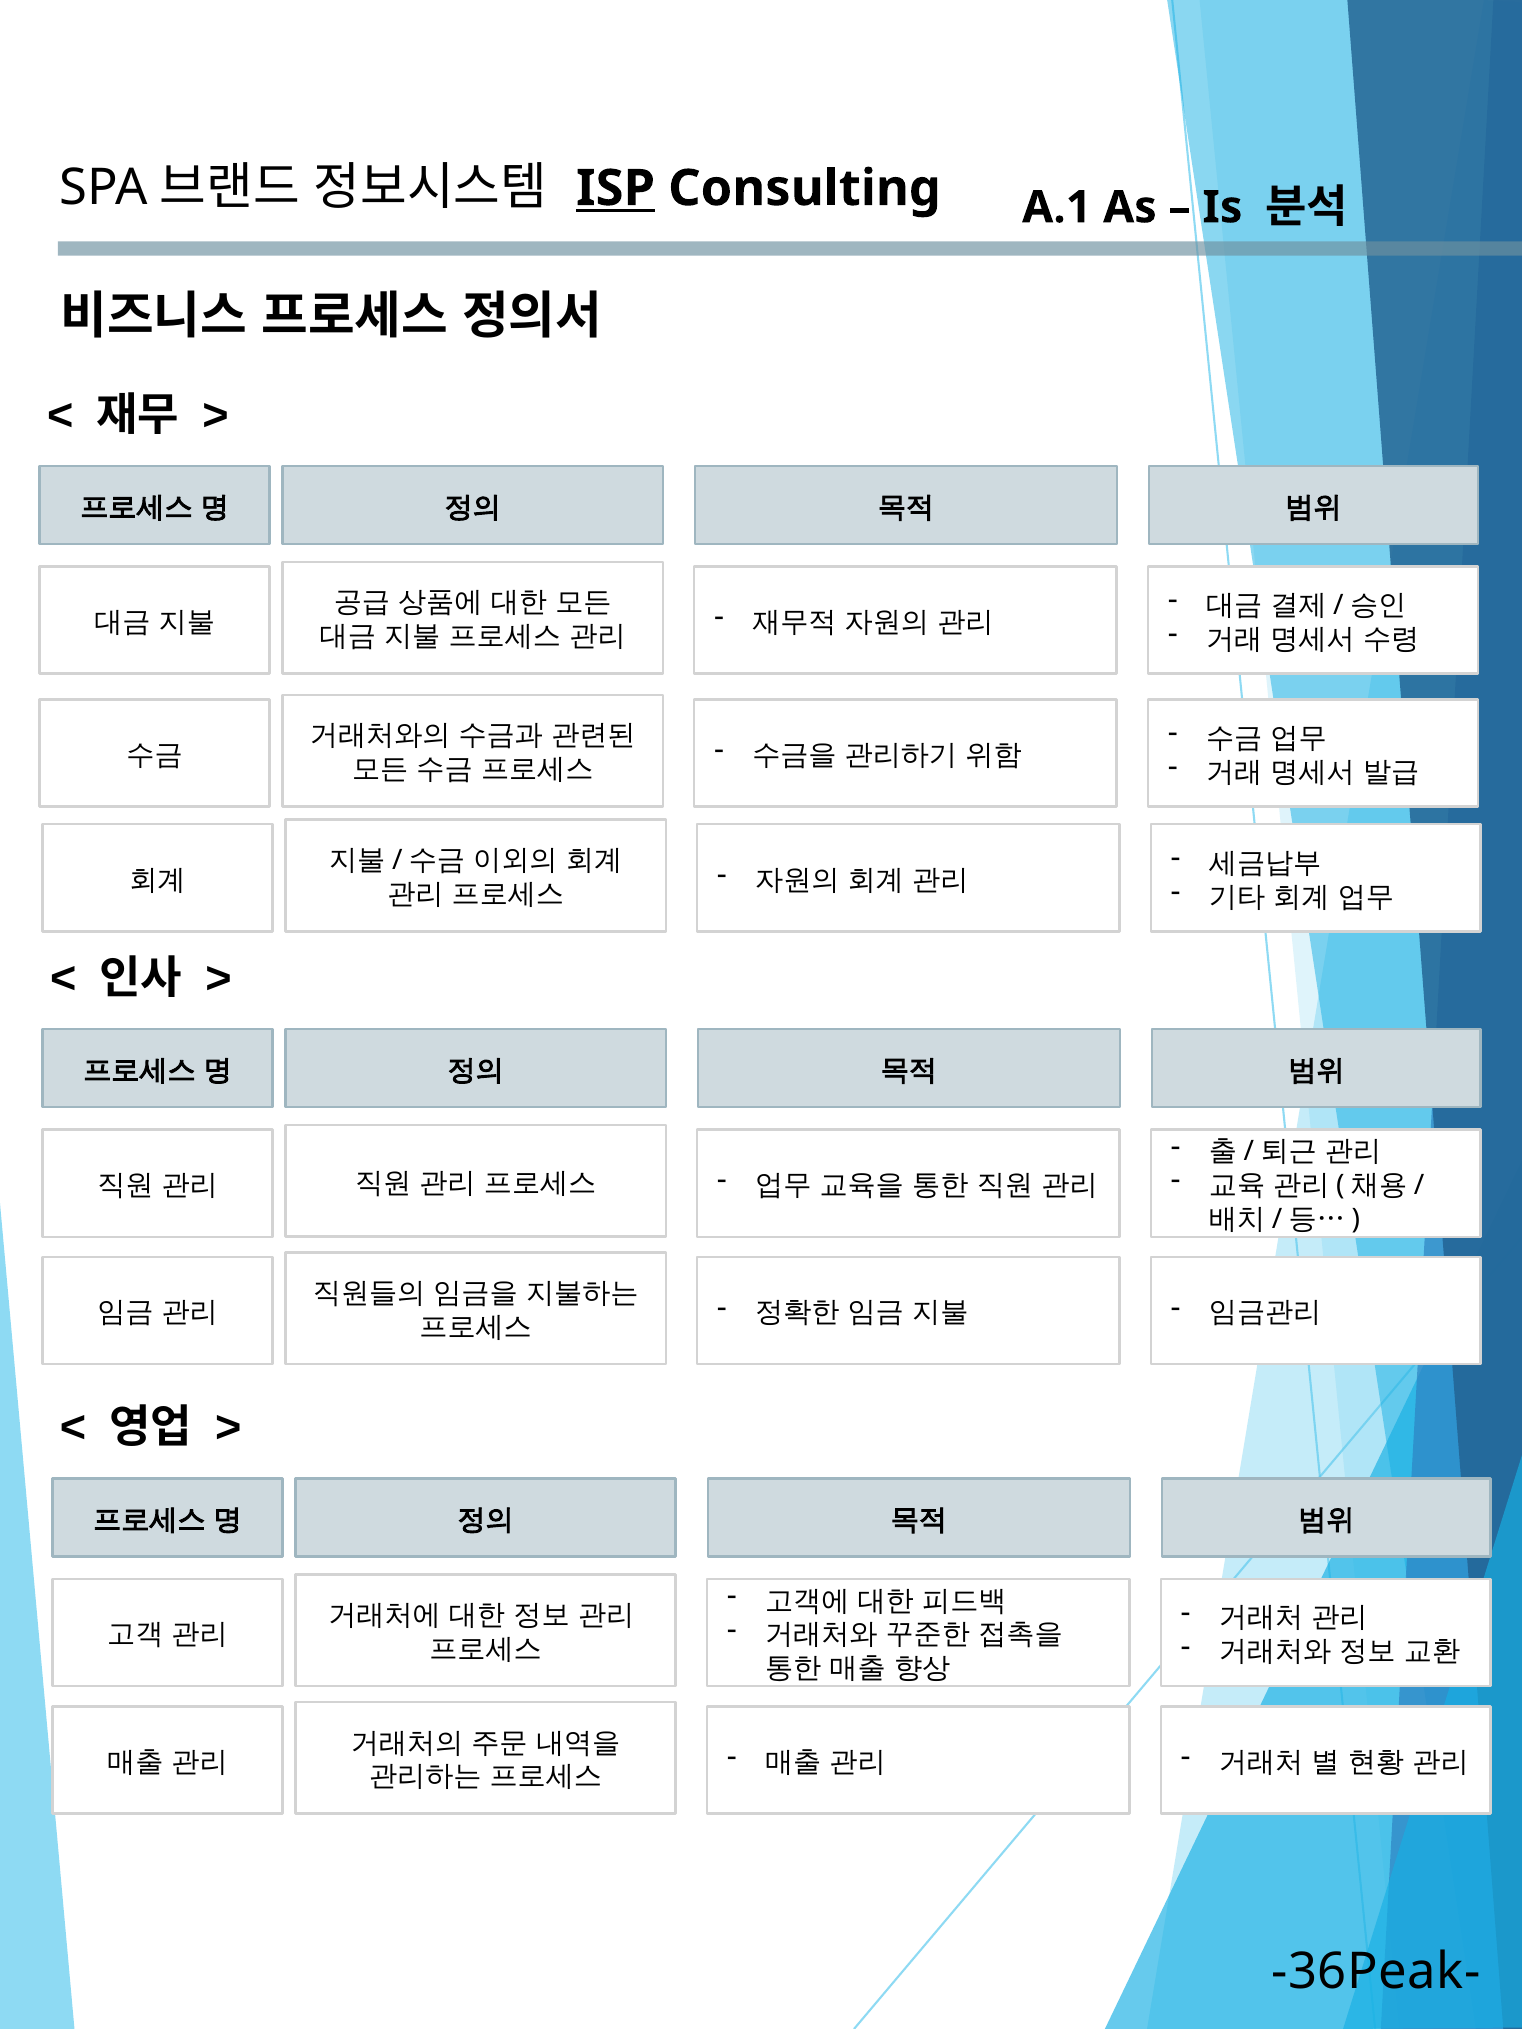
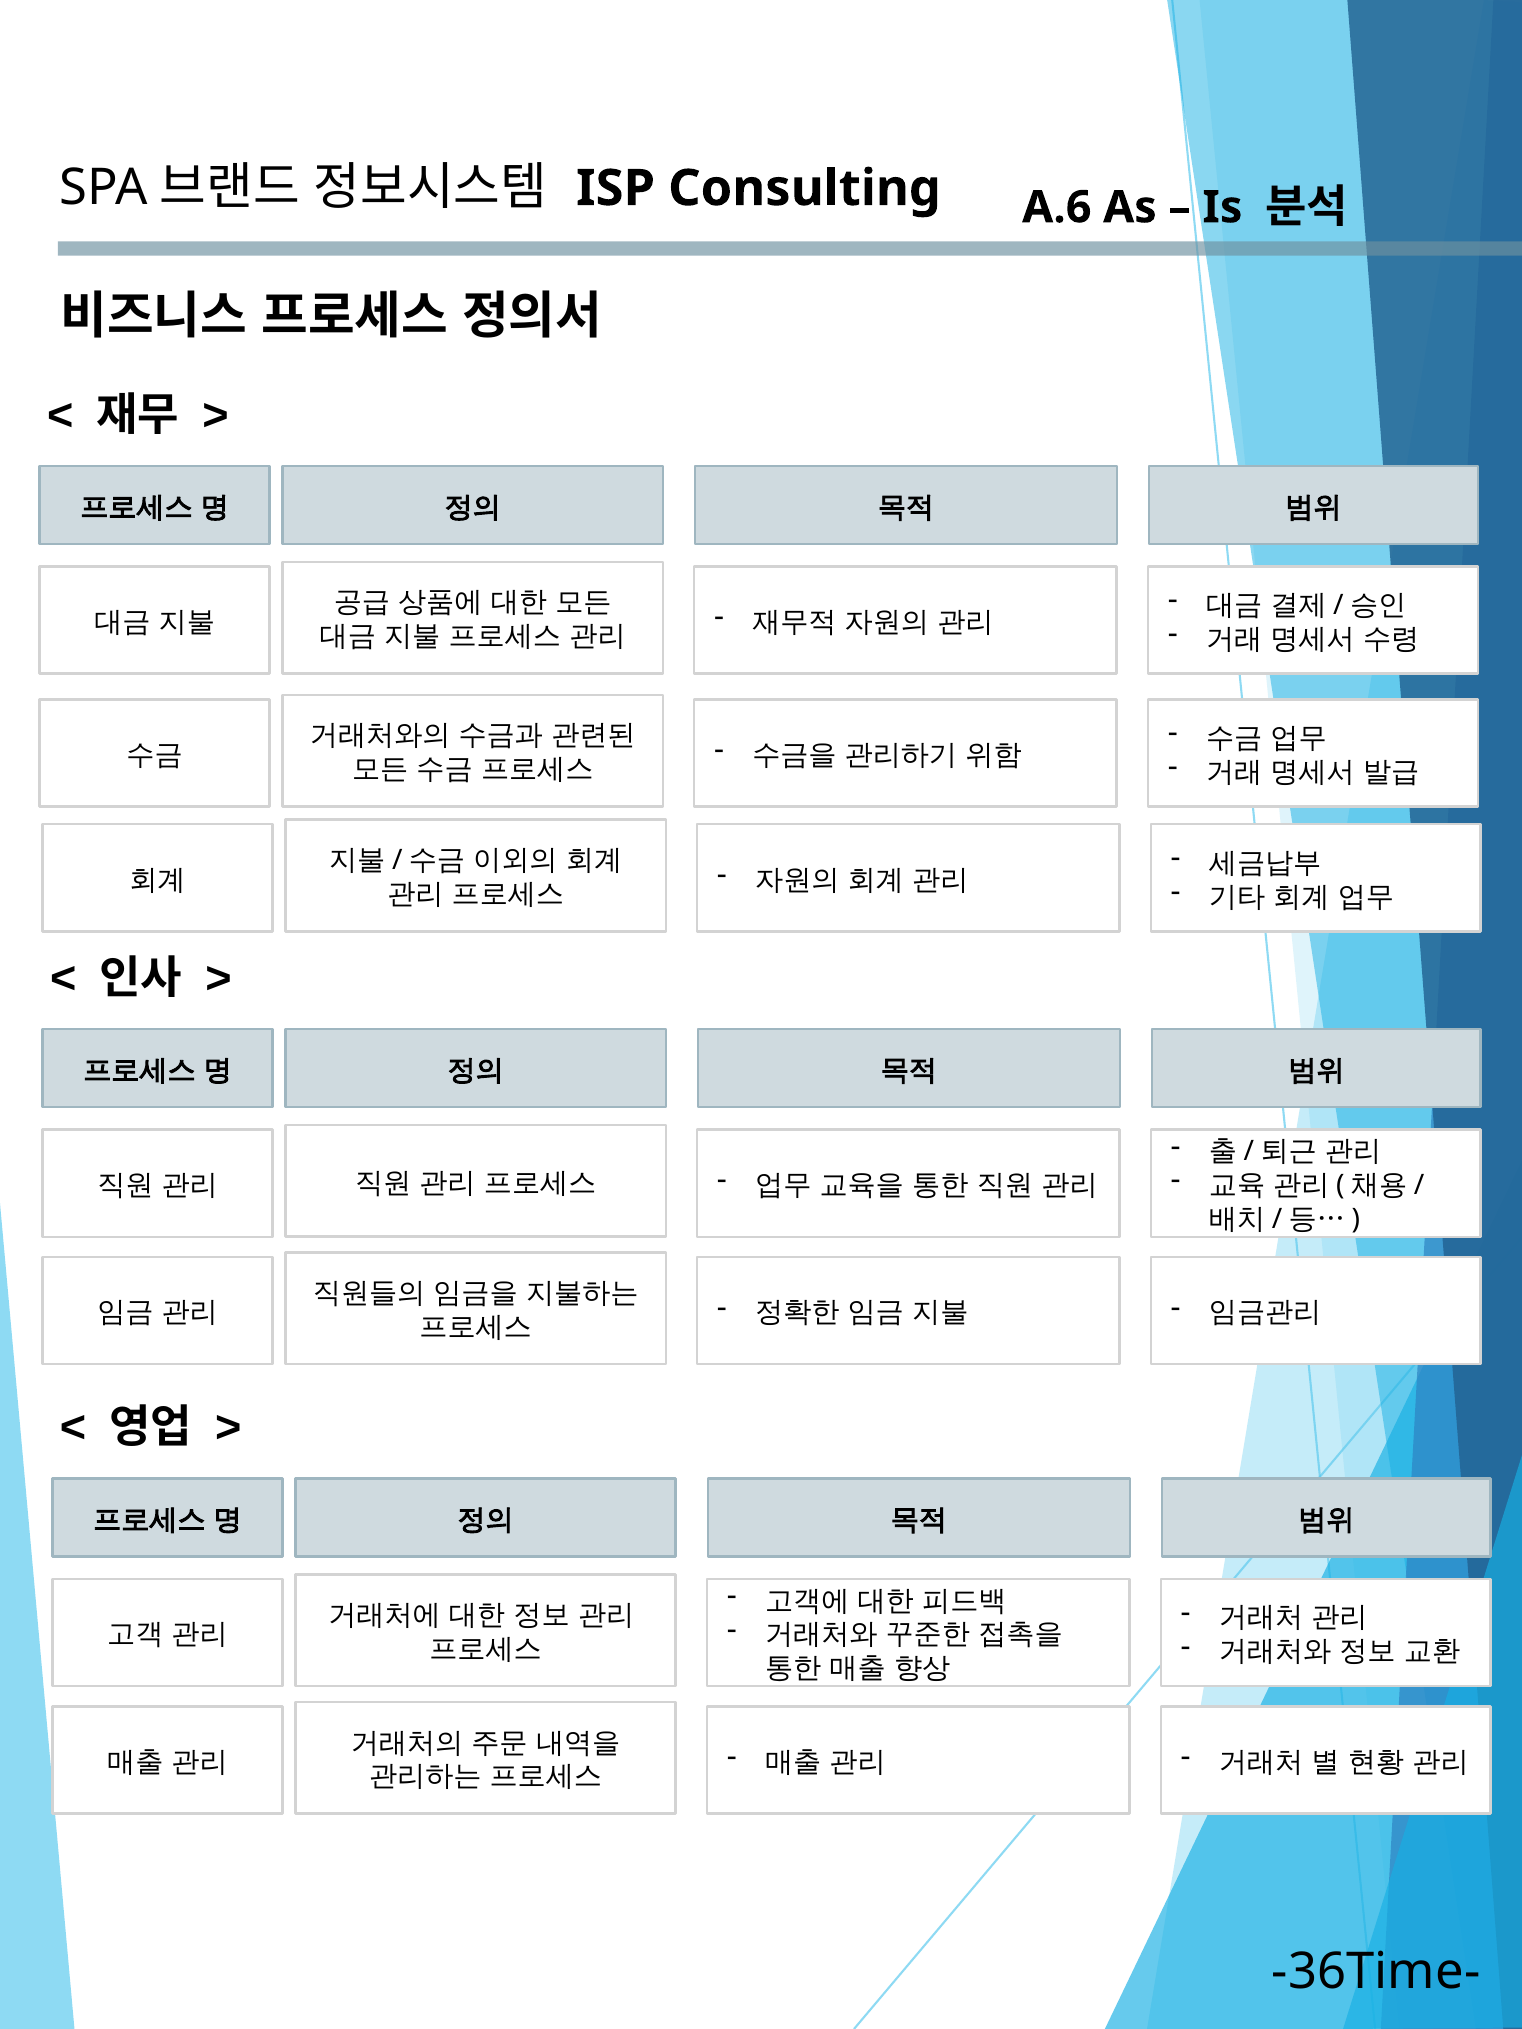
ISP underline: present -> none
A.1: A.1 -> A.6
-36Peak-: -36Peak- -> -36Time-
